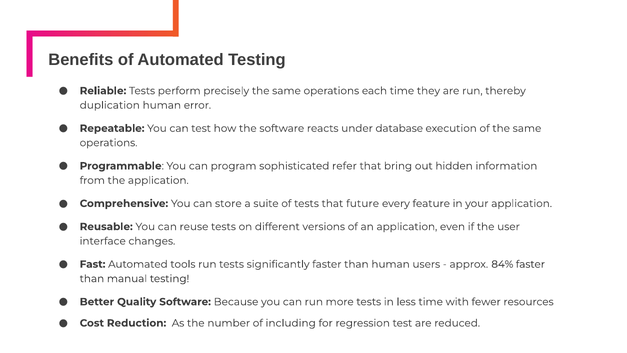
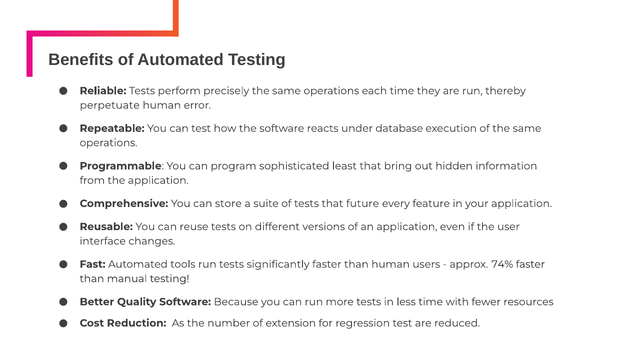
duplication: duplication -> perpetuate
refer: refer -> least
84%: 84% -> 74%
including: including -> extension
